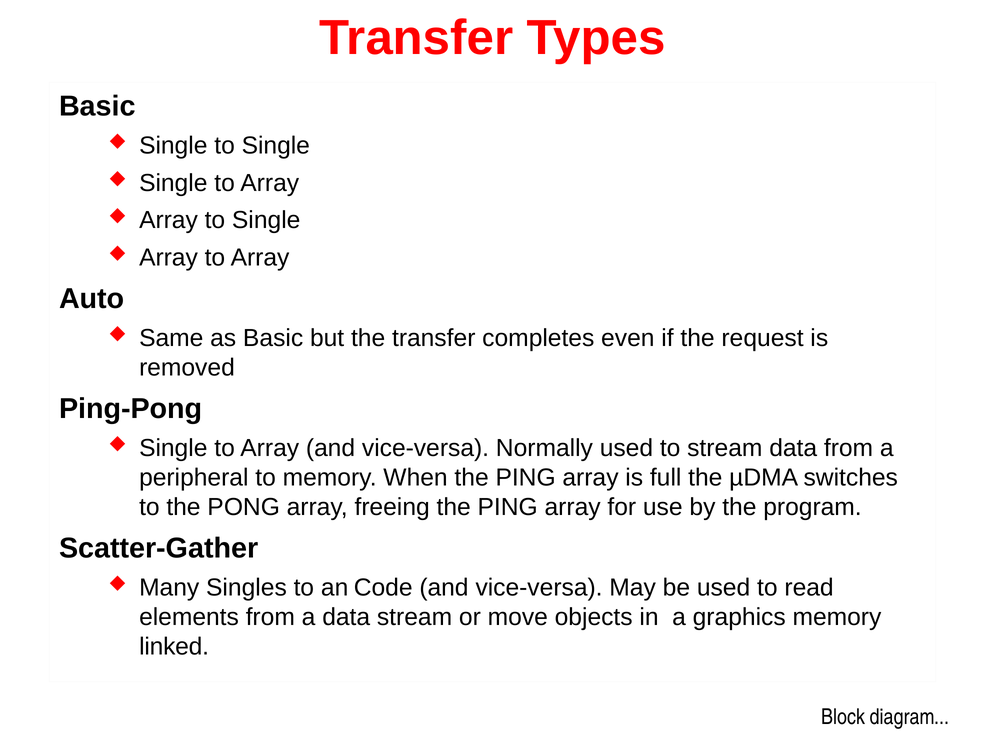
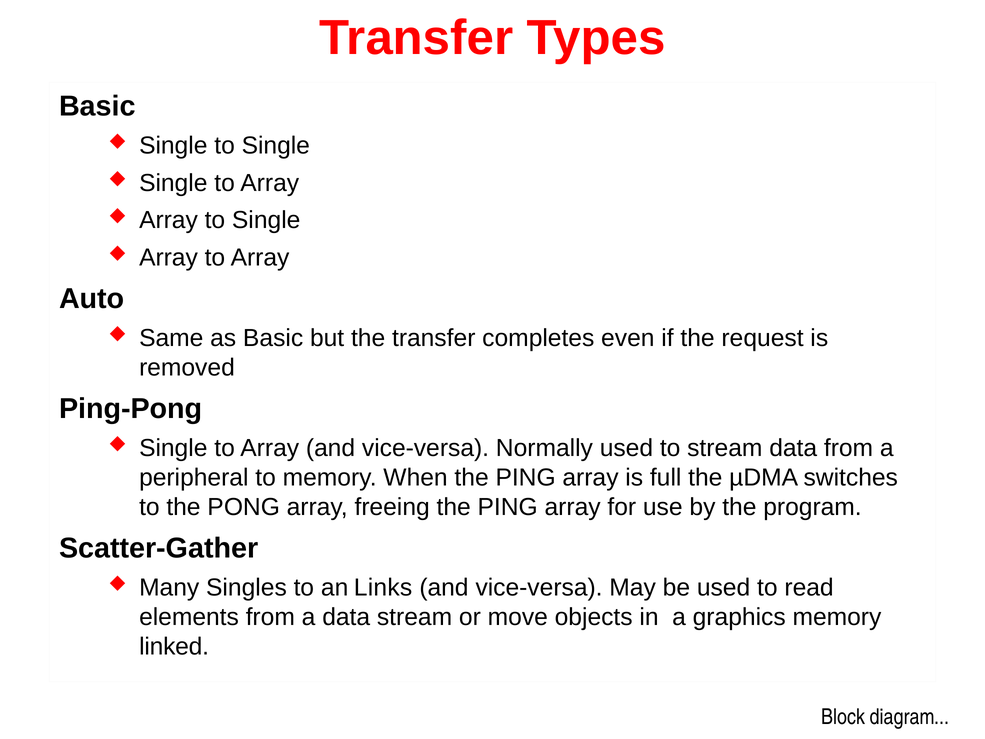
Code: Code -> Links
